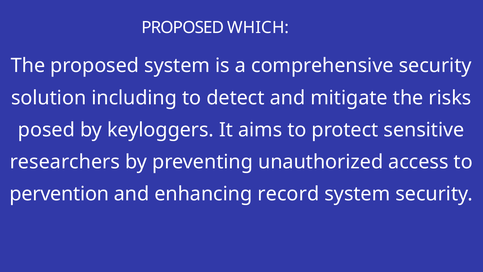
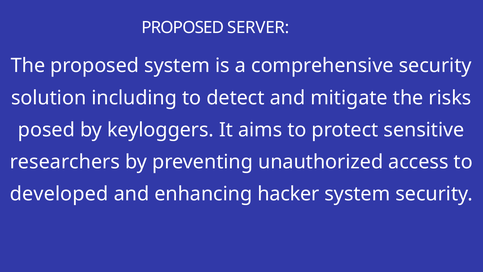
WHICH: WHICH -> SERVER
pervention: pervention -> developed
record: record -> hacker
